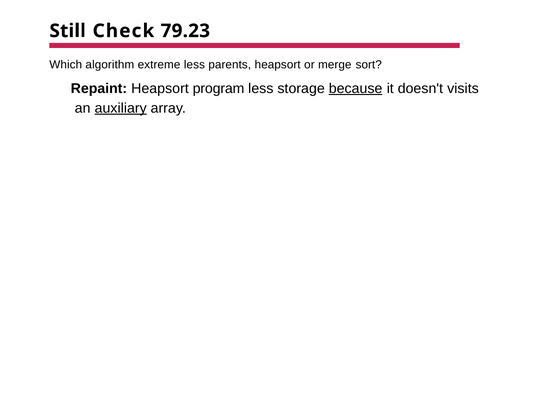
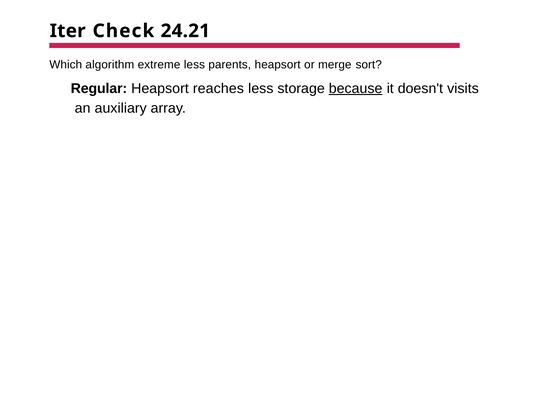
Still: Still -> Iter
79.23: 79.23 -> 24.21
Repaint: Repaint -> Regular
program: program -> reaches
auxiliary underline: present -> none
